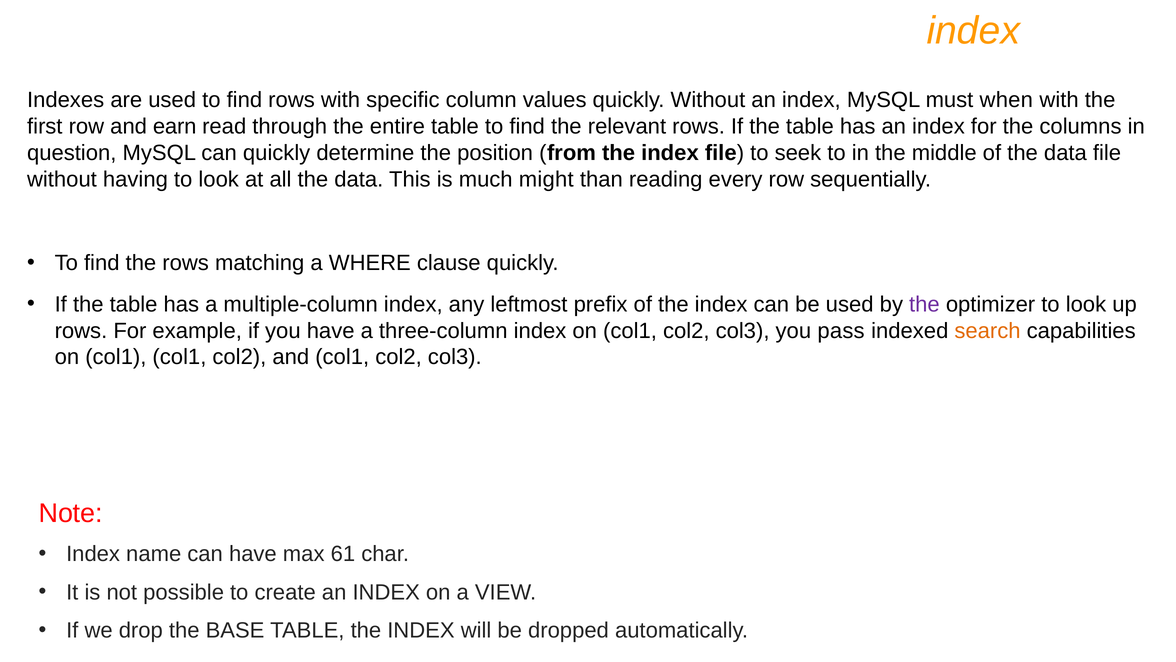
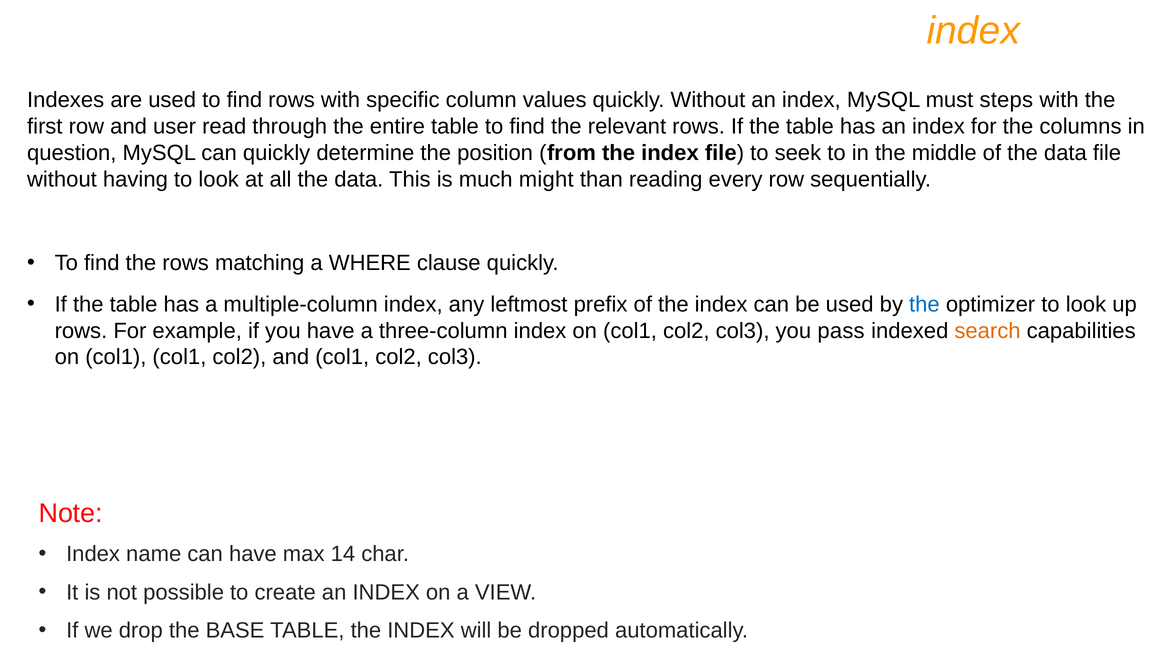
when: when -> steps
earn: earn -> user
the at (924, 304) colour: purple -> blue
61: 61 -> 14
